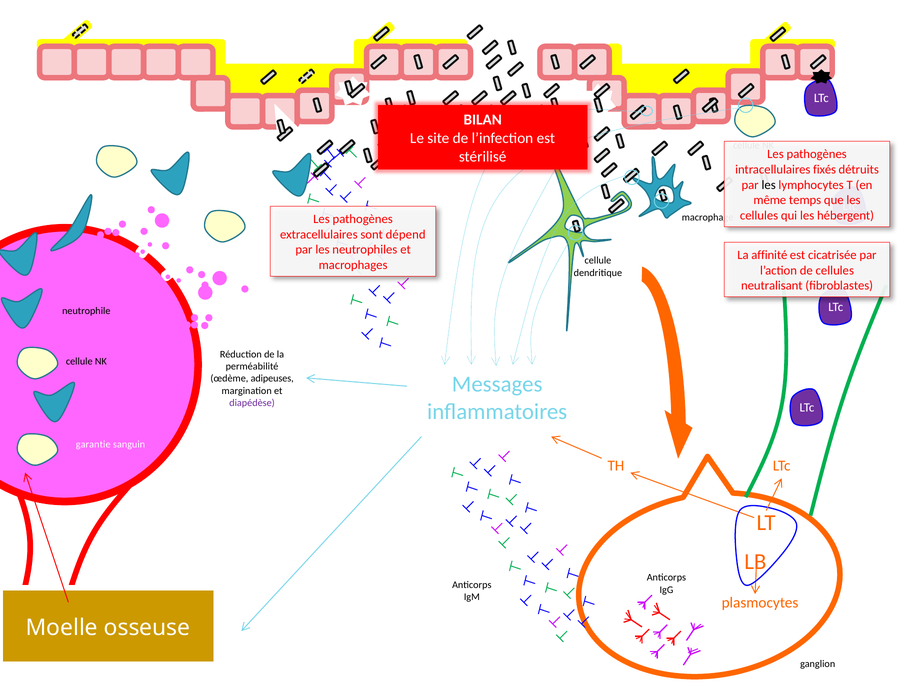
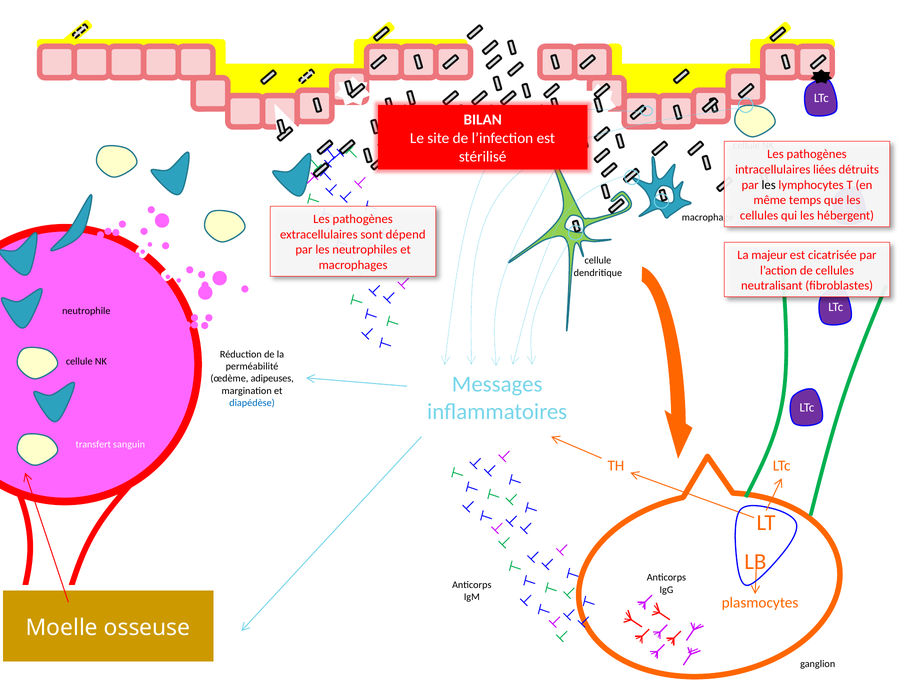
fixés: fixés -> liées
affinité: affinité -> majeur
diapédèse colour: purple -> blue
garantie: garantie -> transfert
